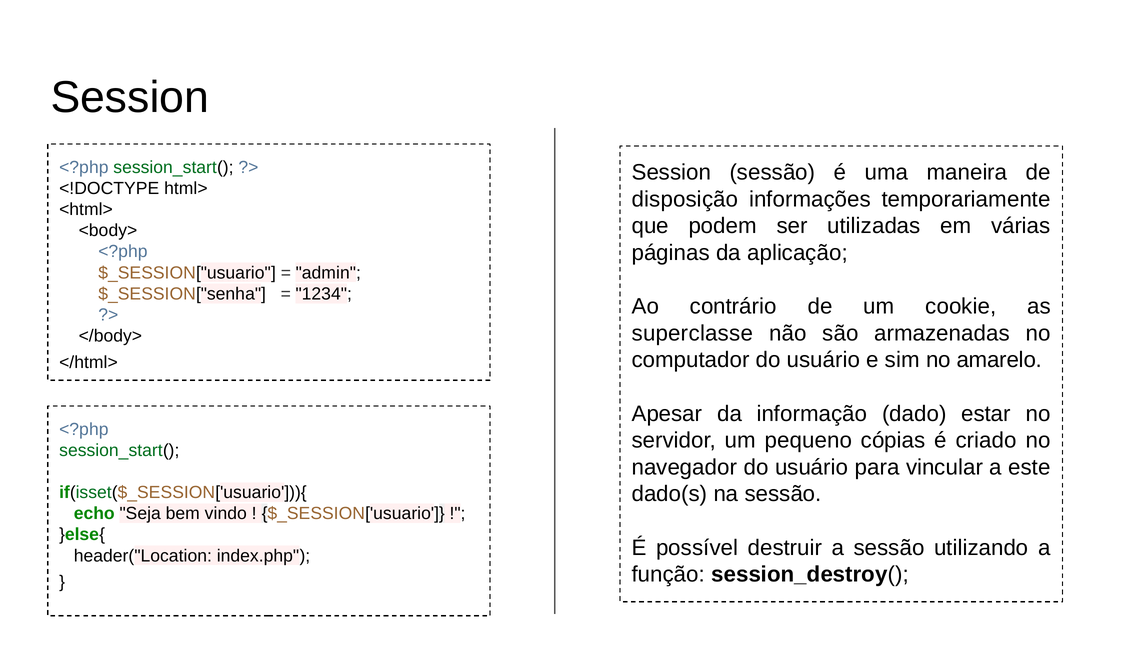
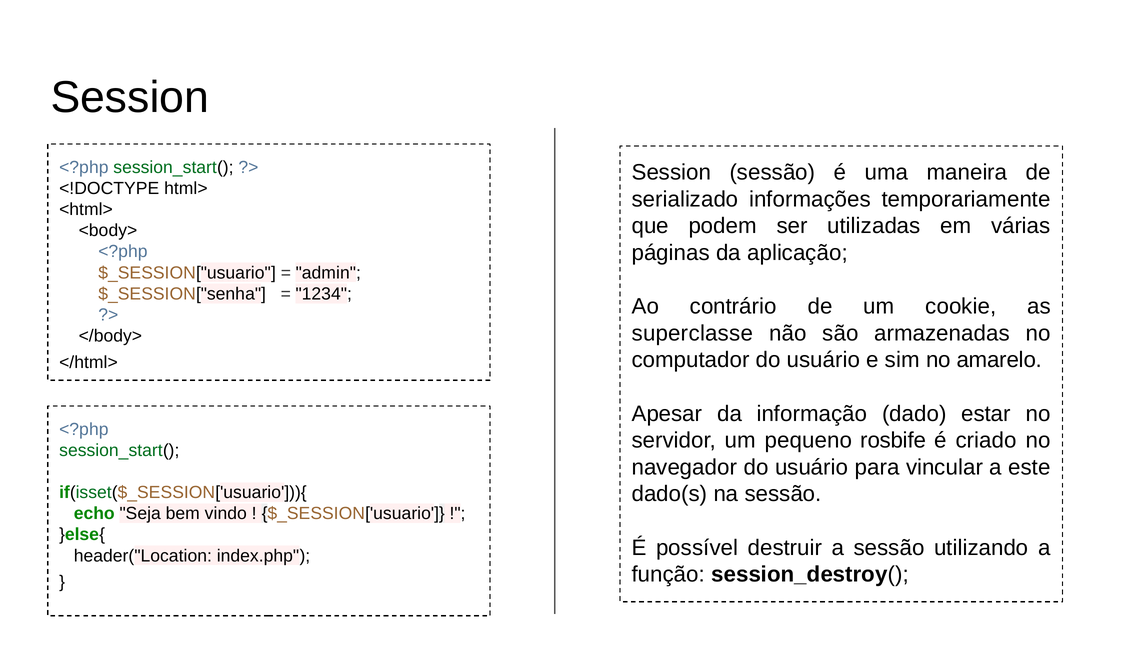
disposição: disposição -> serializado
cópias: cópias -> rosbife
